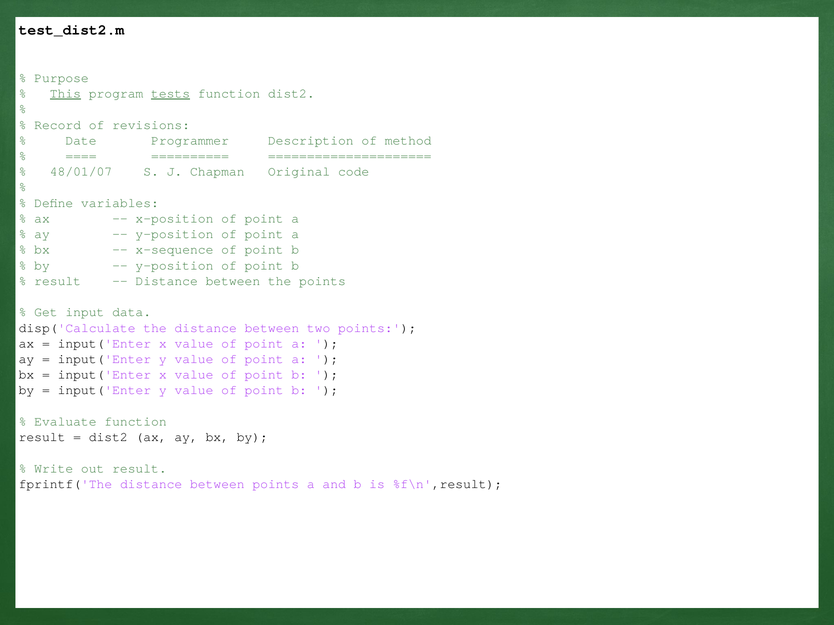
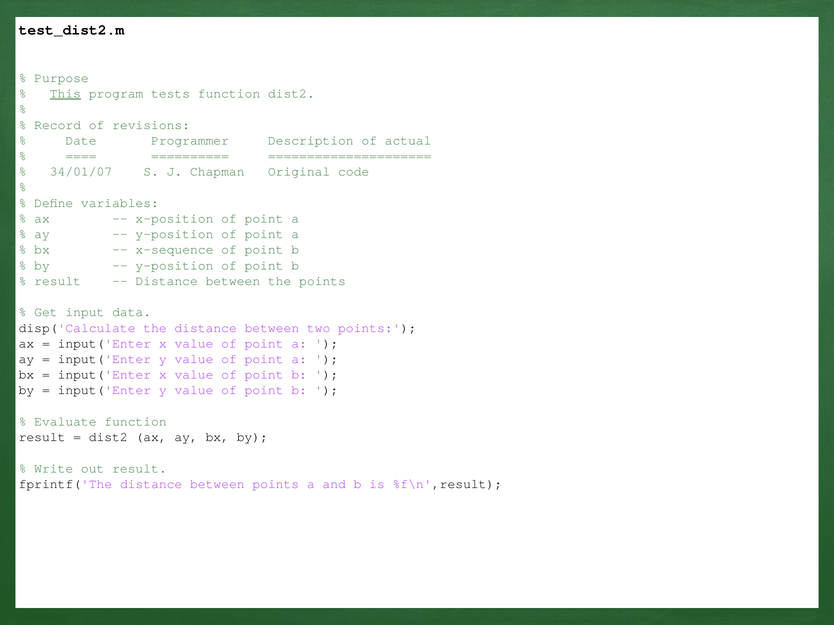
tests underline: present -> none
method: method -> actual
48/01/07: 48/01/07 -> 34/01/07
